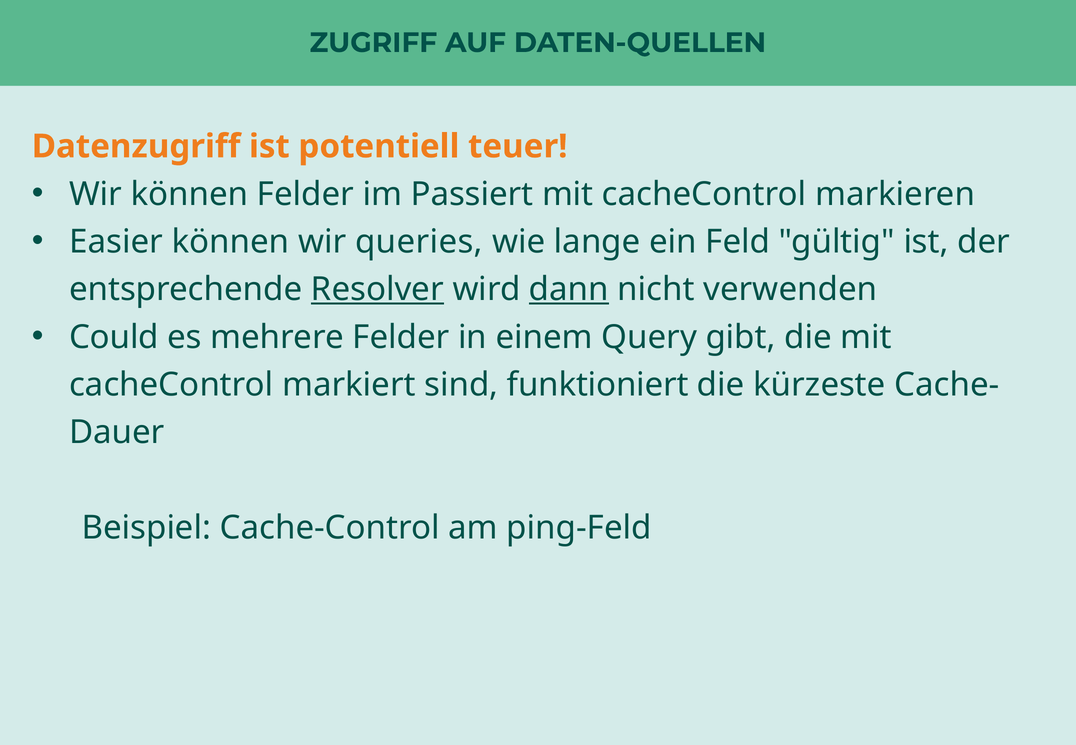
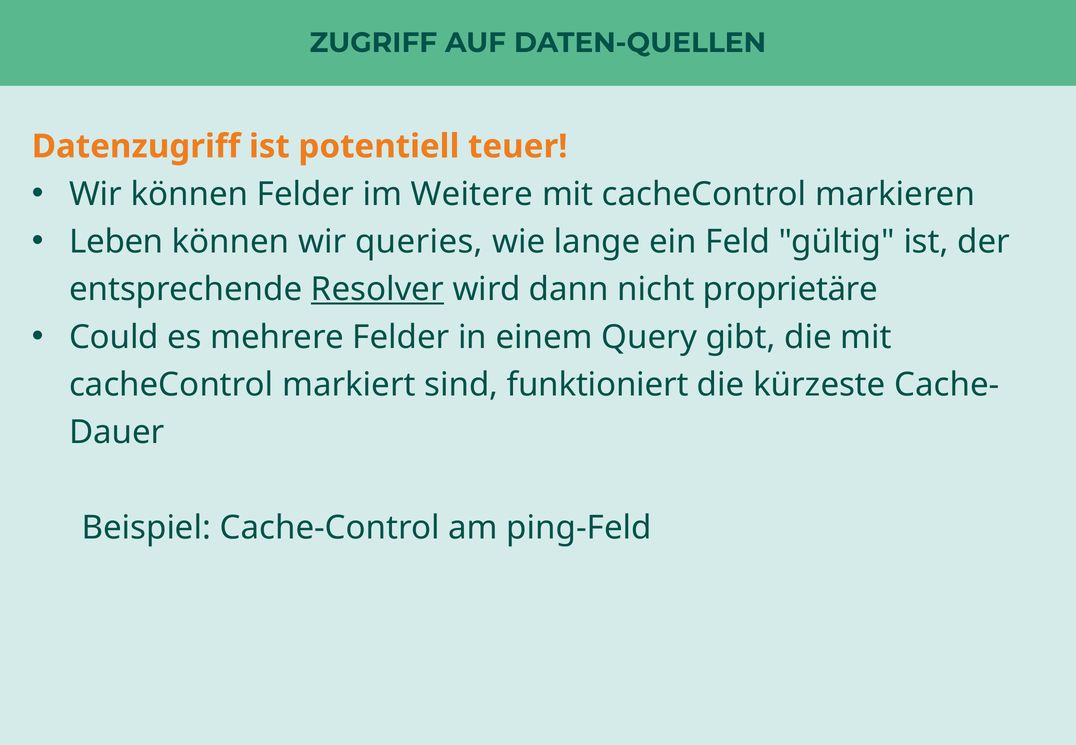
Passiert: Passiert -> Weitere
Easier: Easier -> Leben
dann underline: present -> none
verwenden: verwenden -> proprietäre
